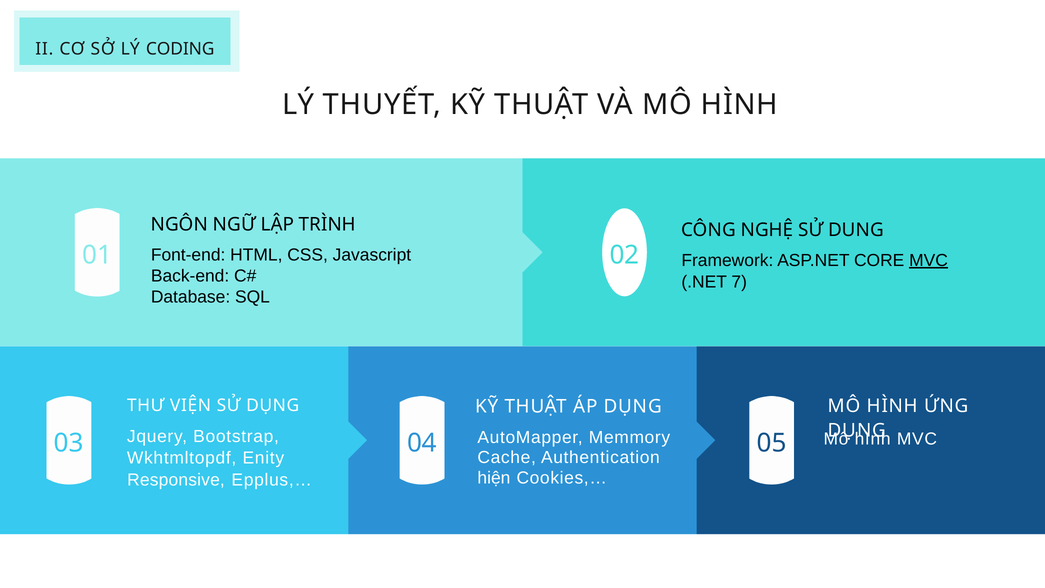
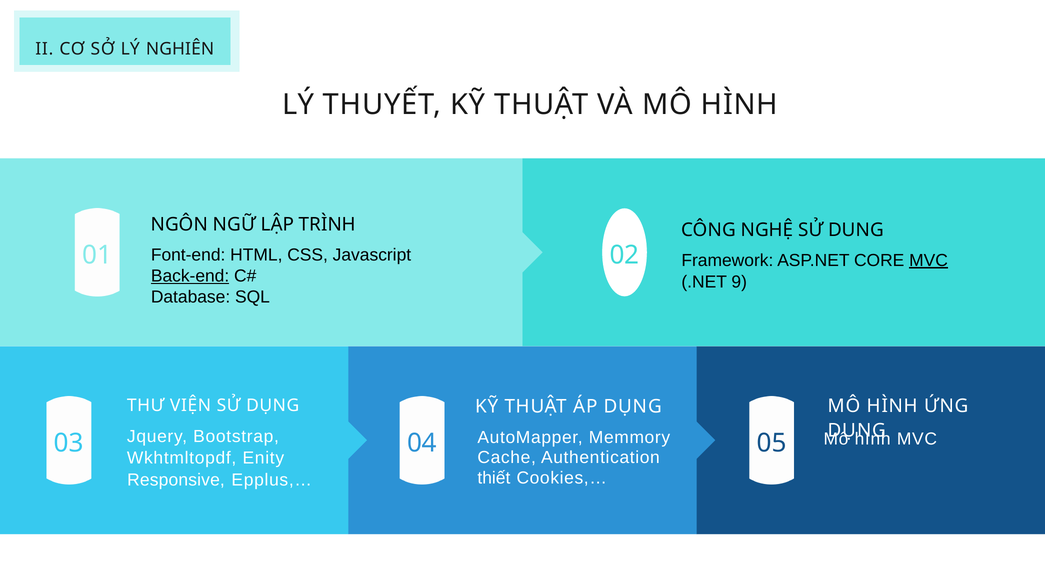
CODING: CODING -> NGHIÊN
Back-end underline: none -> present
7: 7 -> 9
hiện: hiện -> thiết
